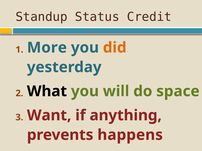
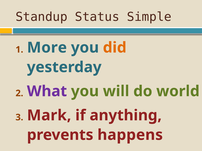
Credit: Credit -> Simple
What colour: black -> purple
space: space -> world
Want: Want -> Mark
